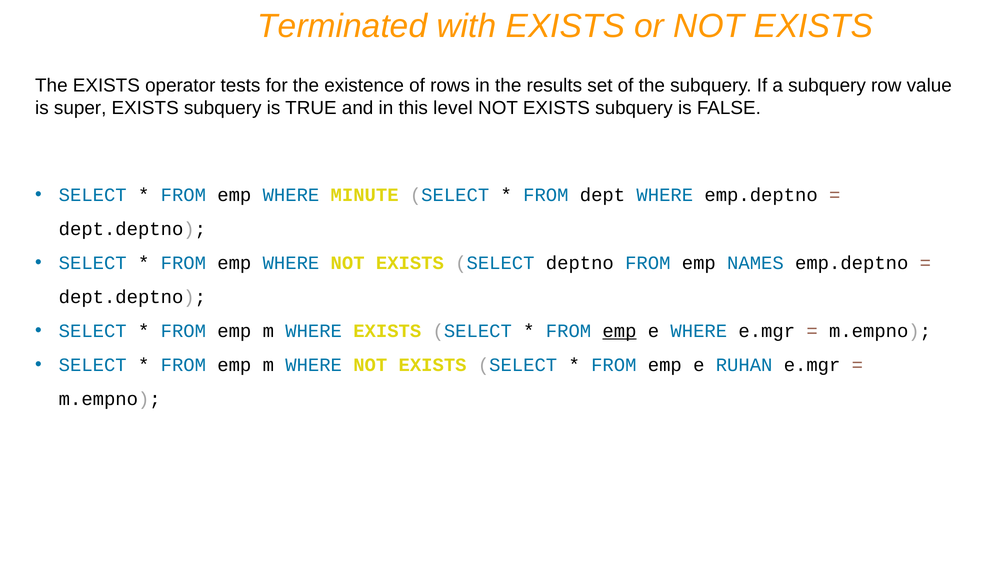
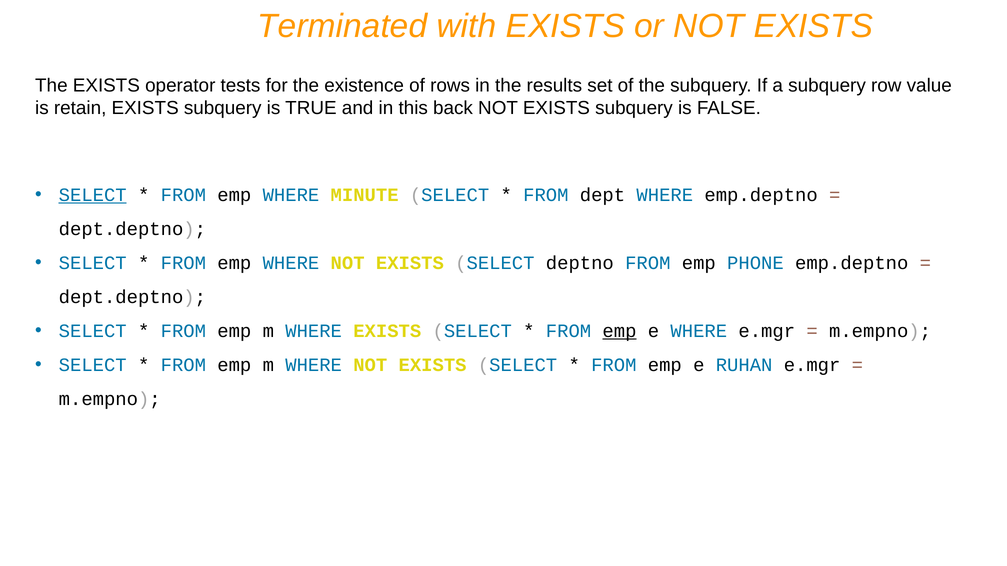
super: super -> retain
level: level -> back
SELECT at (93, 195) underline: none -> present
NAMES: NAMES -> PHONE
